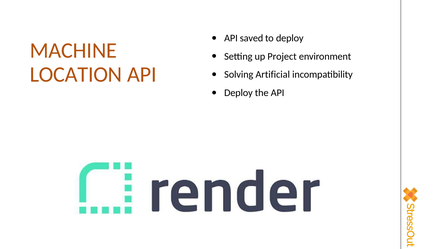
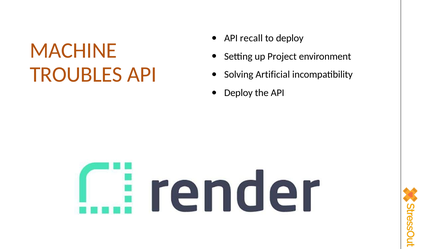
saved: saved -> recall
LOCATION: LOCATION -> TROUBLES
